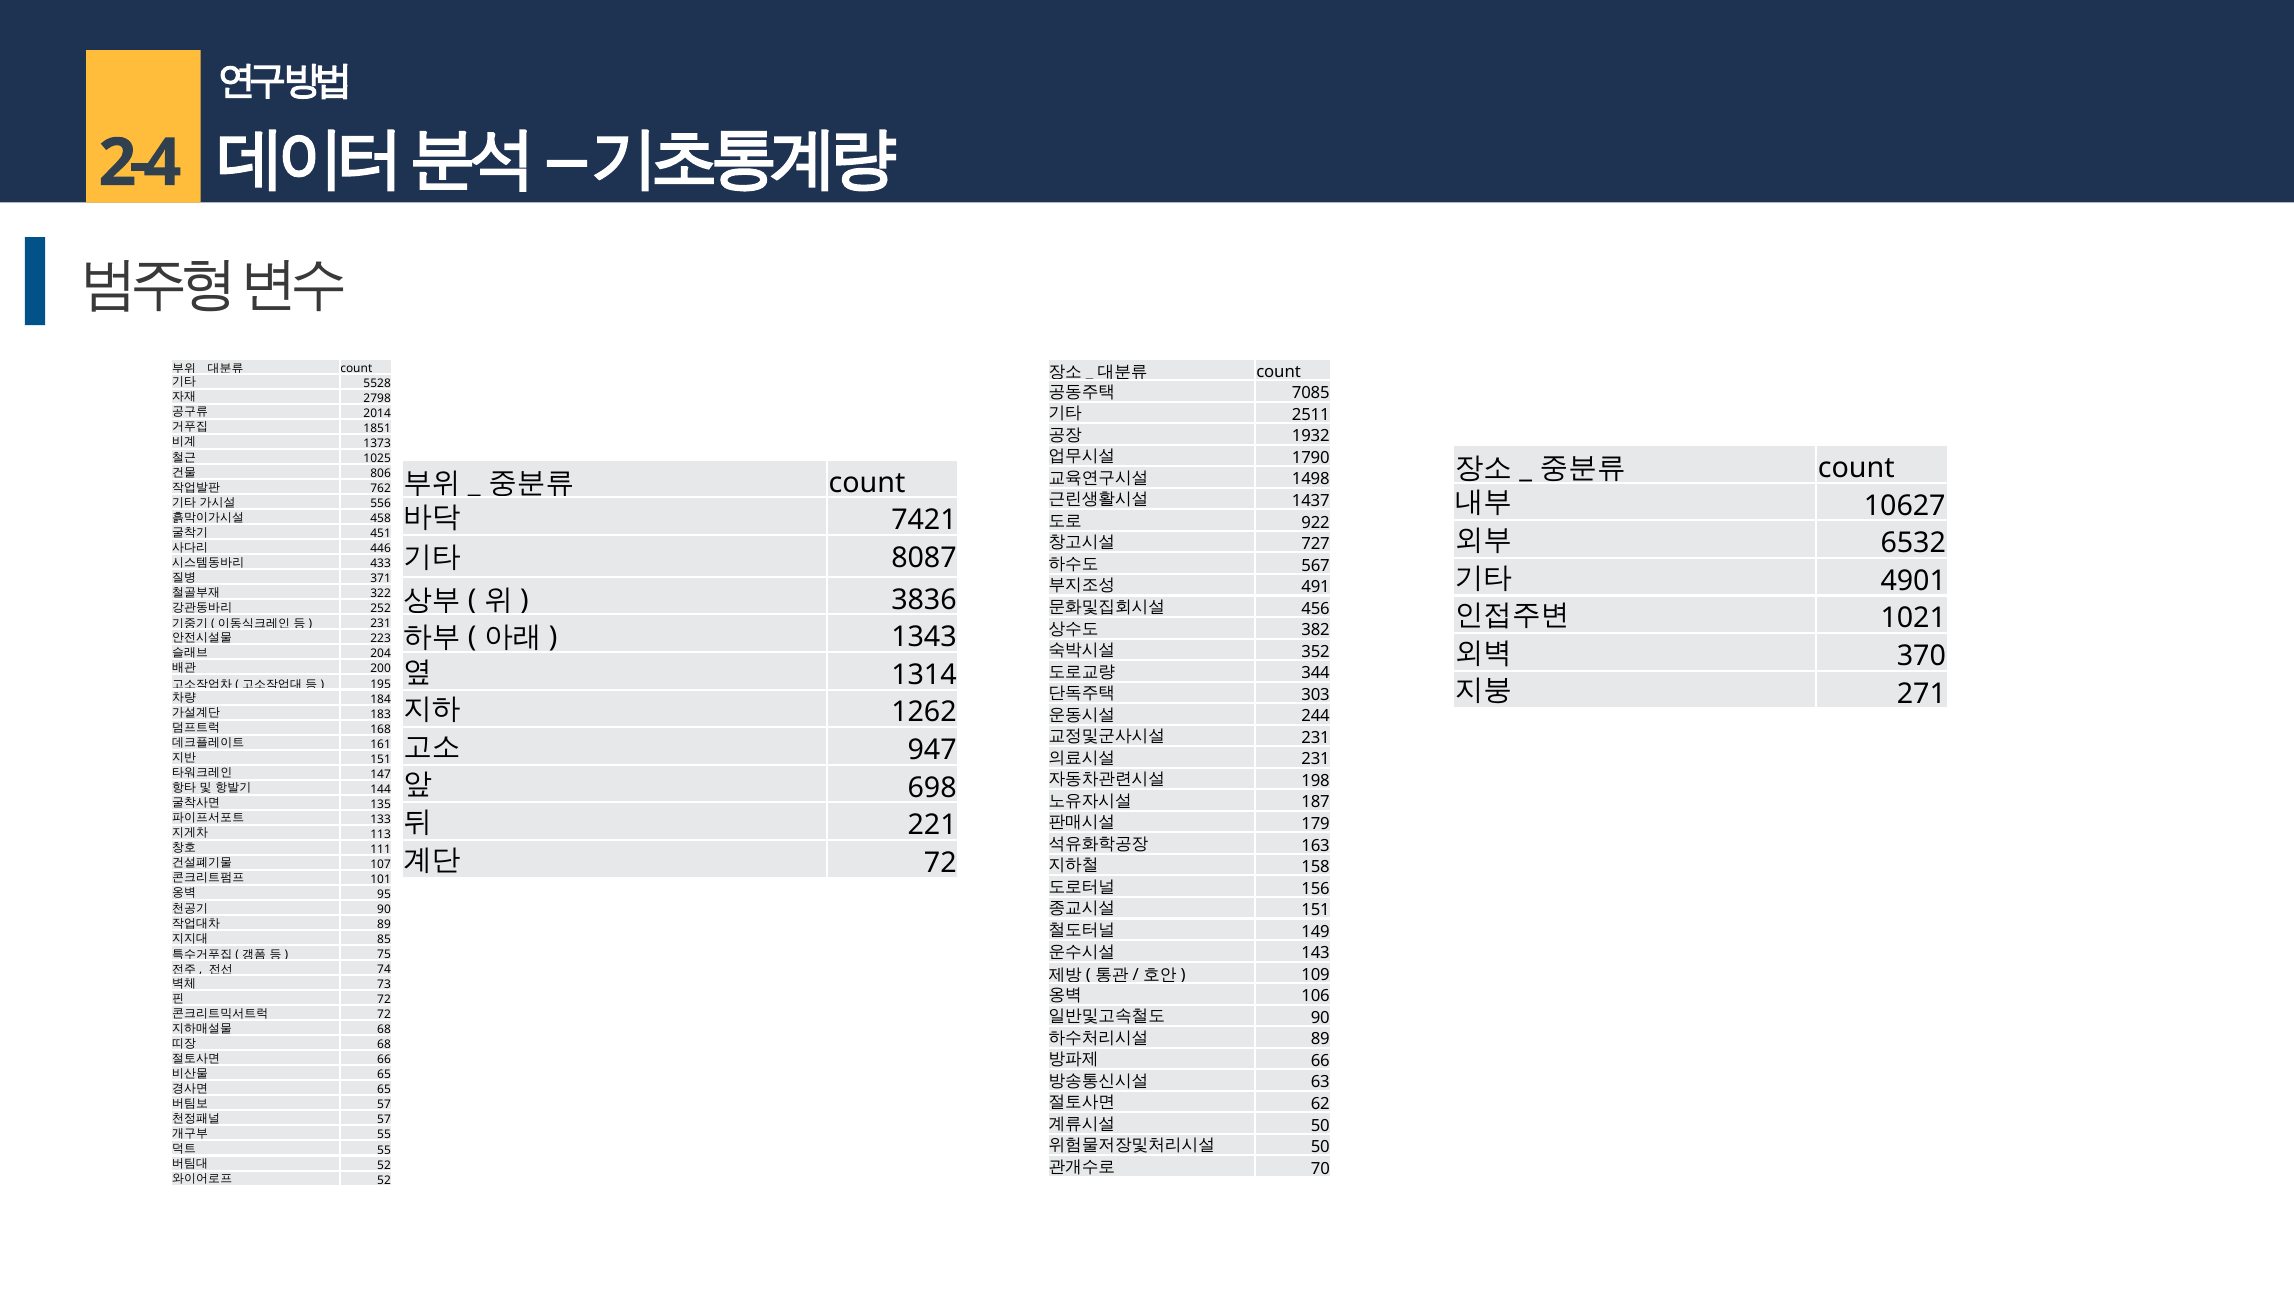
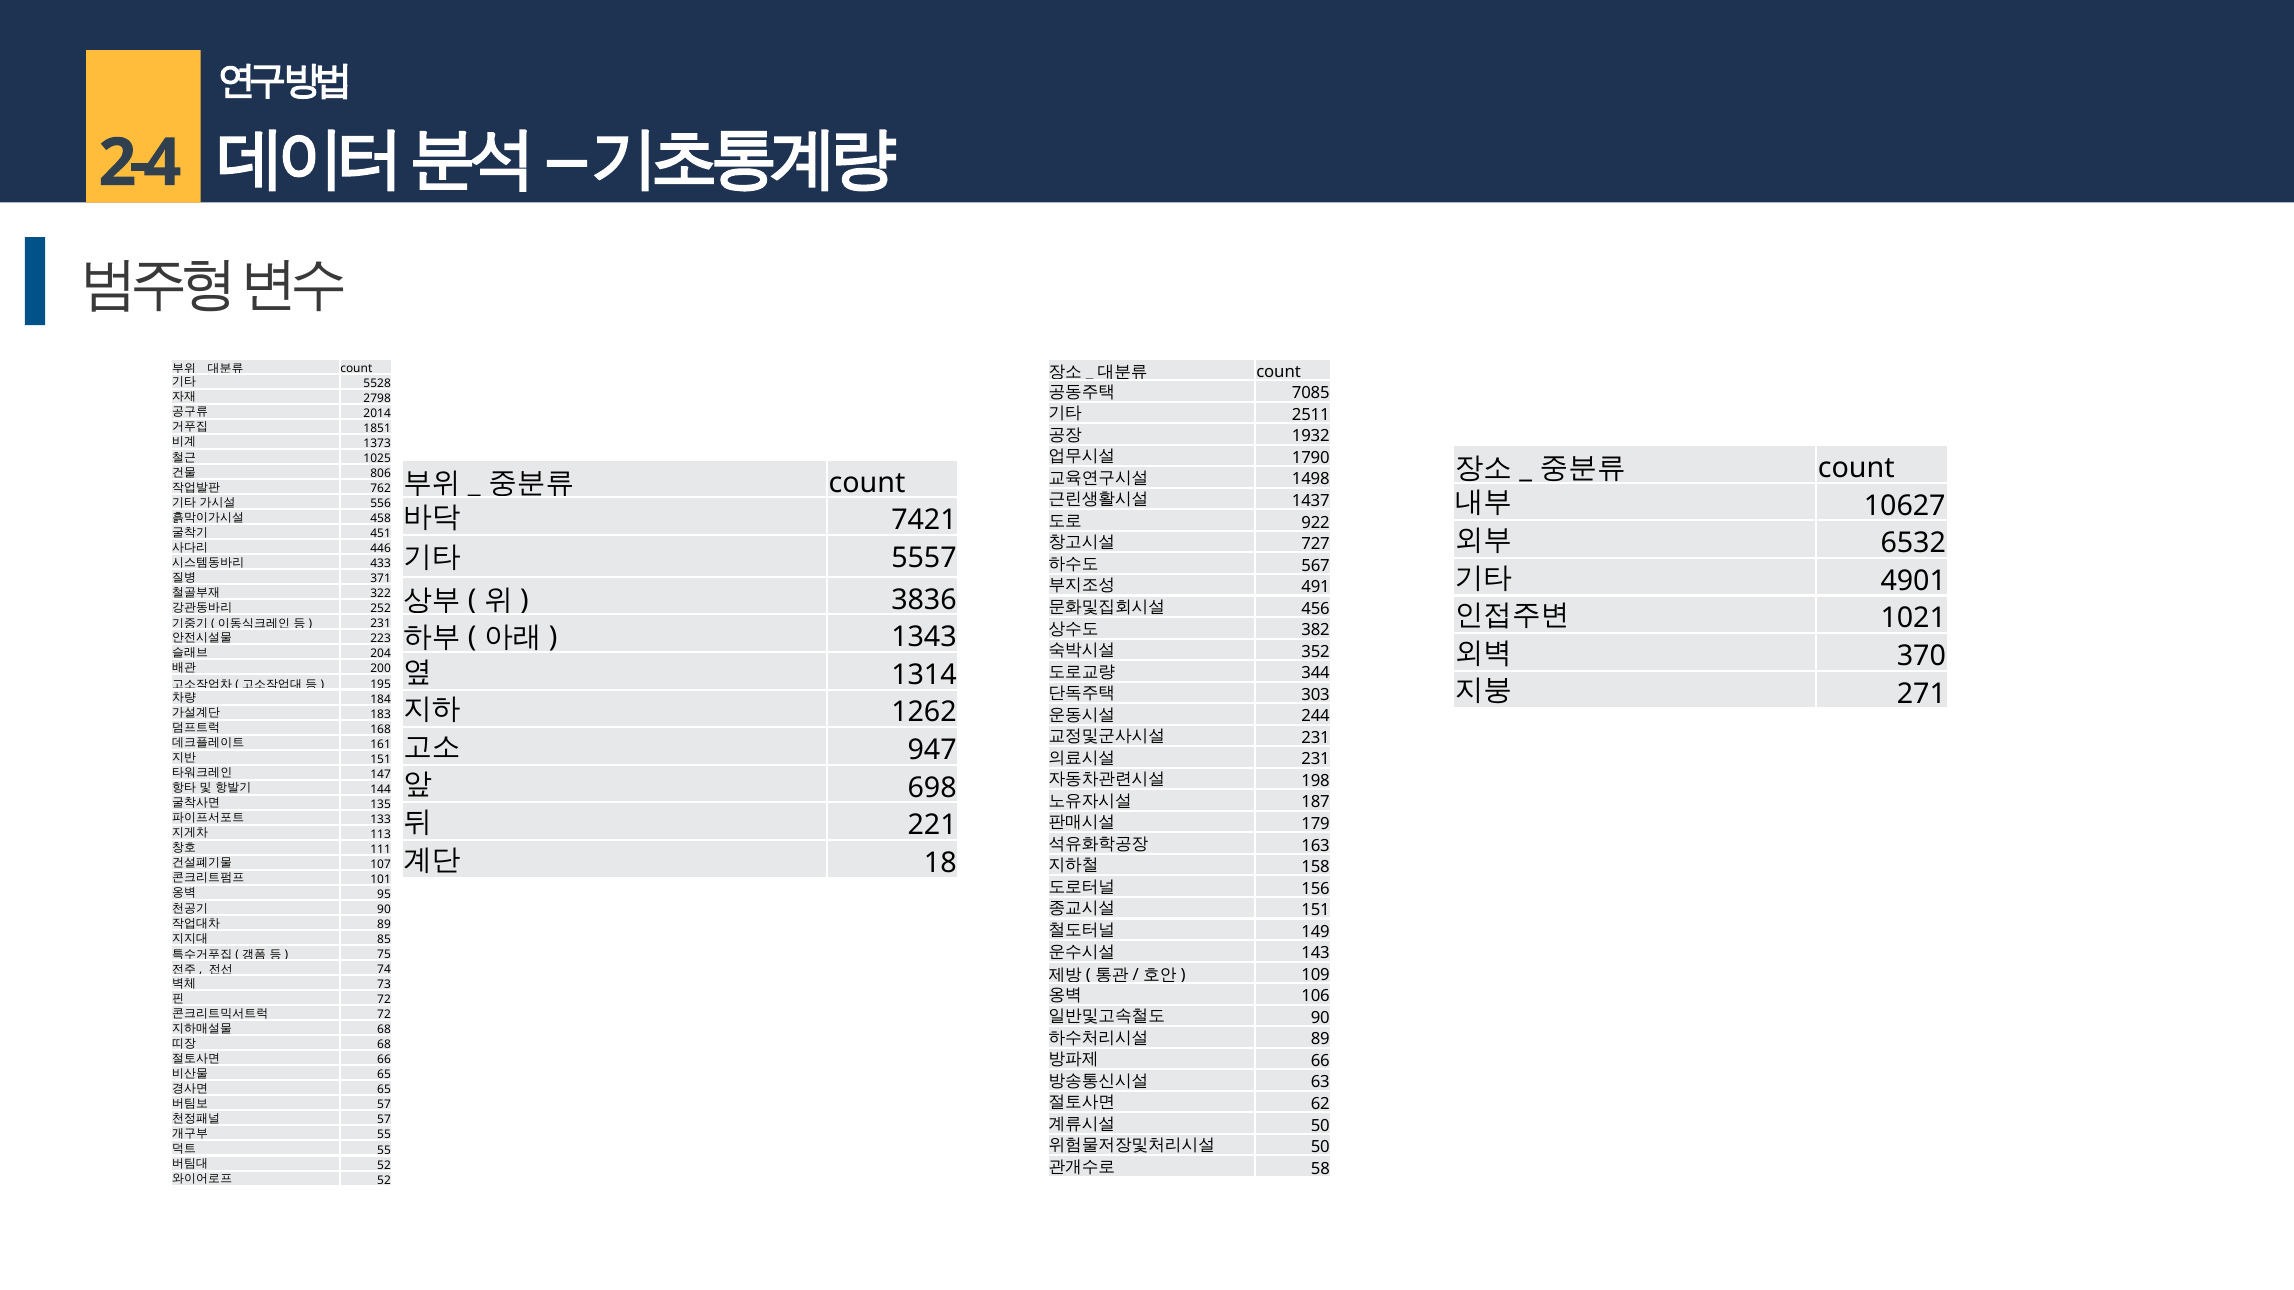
8087: 8087 -> 5557
72 at (940, 863): 72 -> 18
70: 70 -> 58
